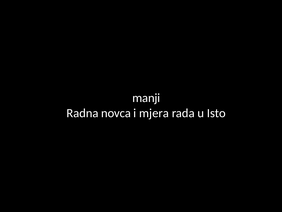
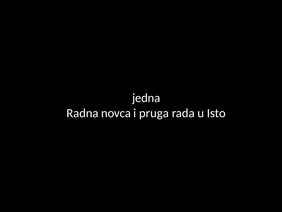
manji: manji -> jedna
mjera: mjera -> pruga
